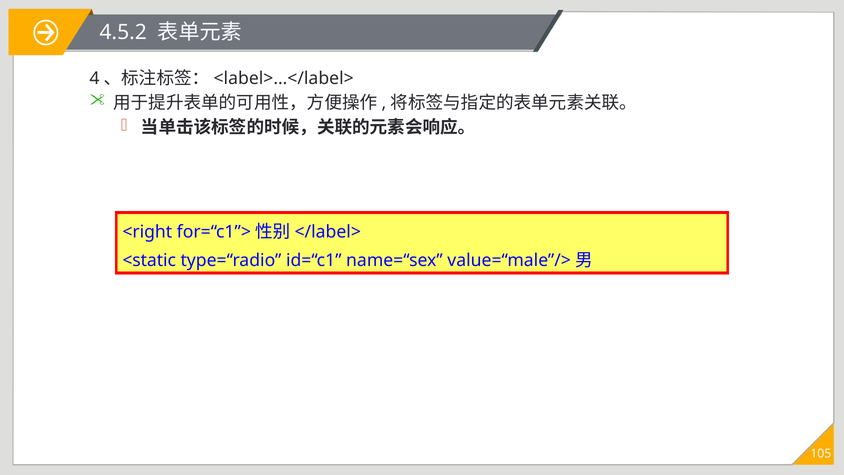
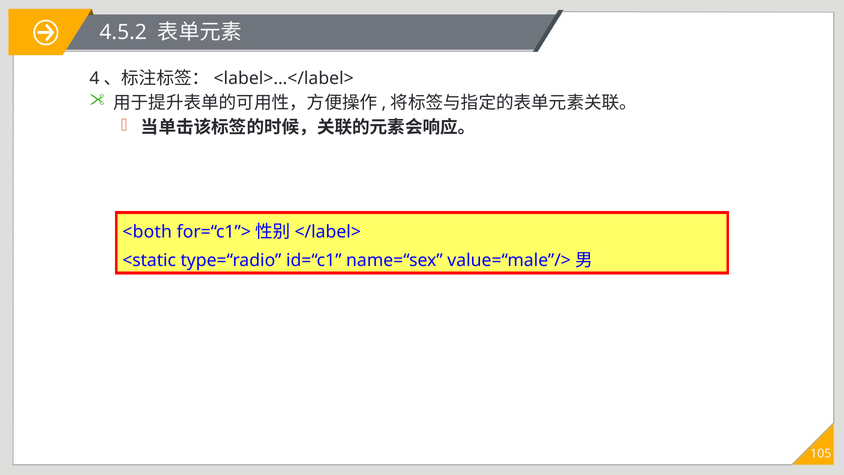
<right: <right -> <both
